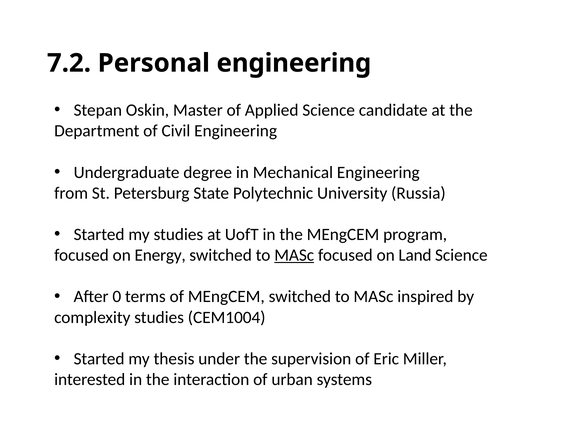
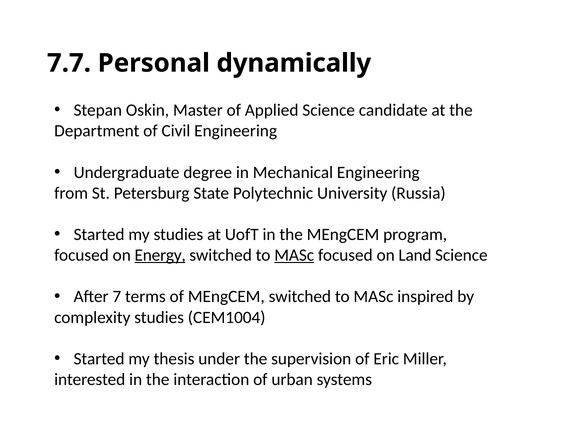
7.2: 7.2 -> 7.7
Personal engineering: engineering -> dynamically
Energy underline: none -> present
0: 0 -> 7
